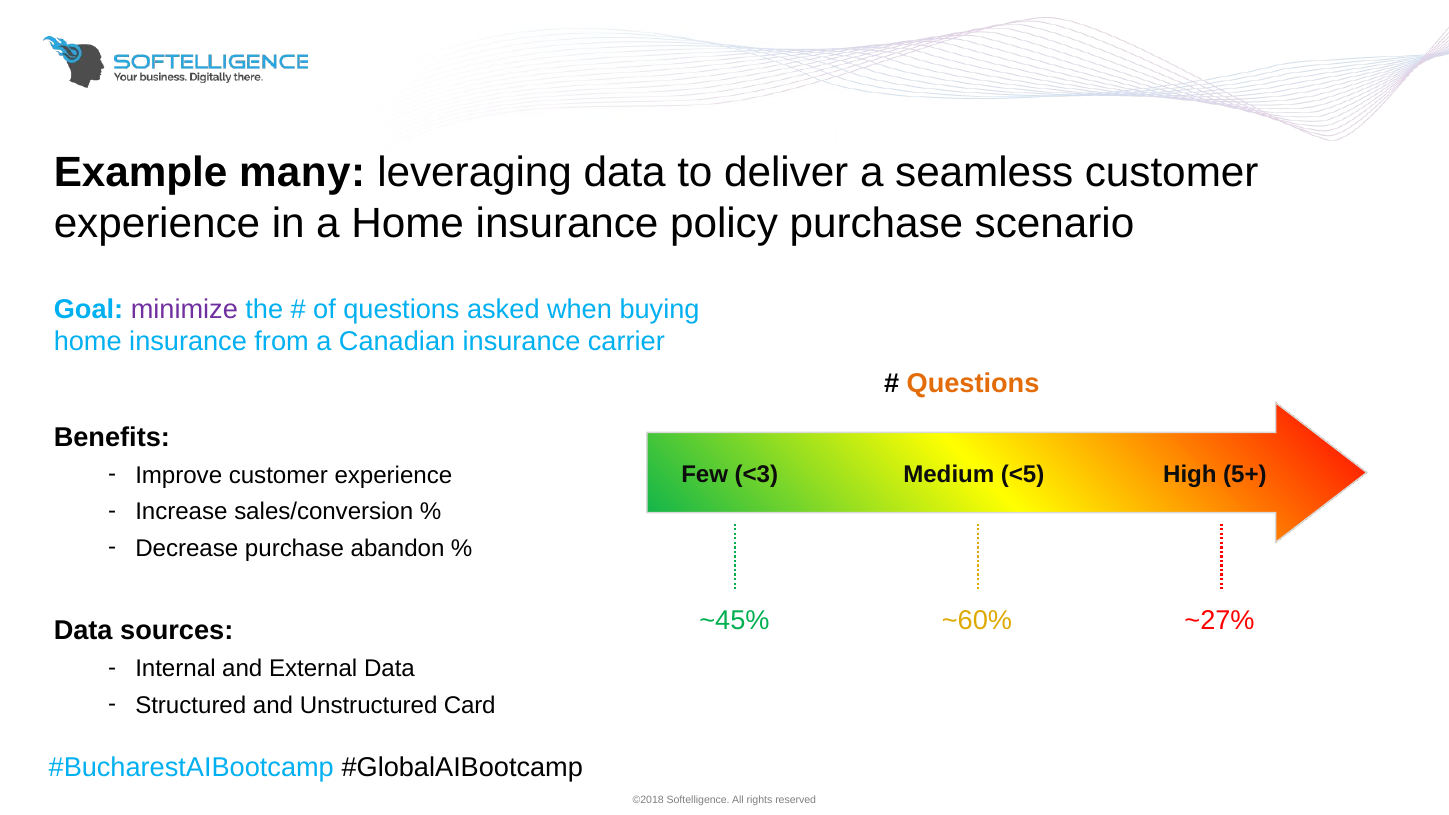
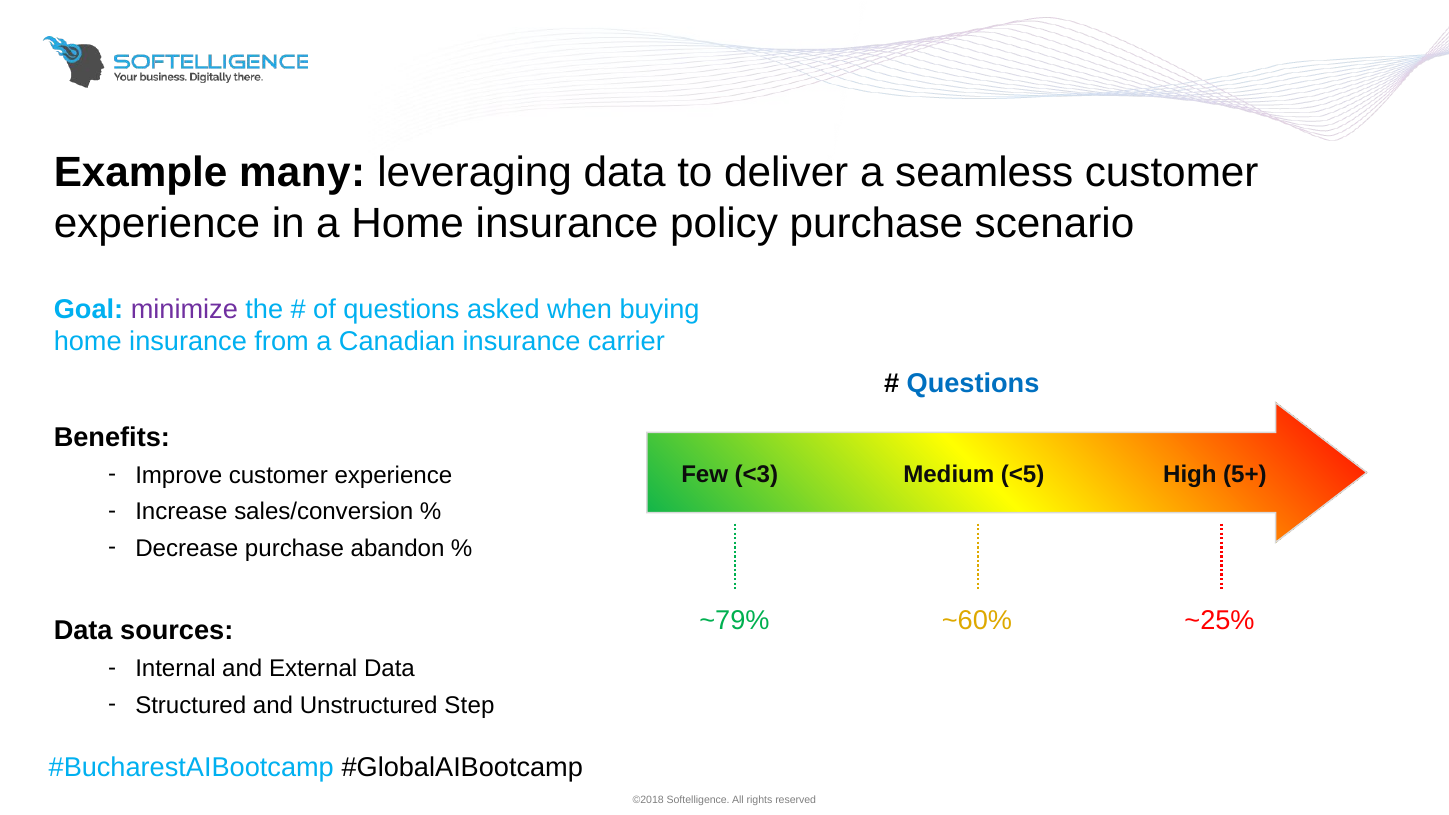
Questions at (973, 384) colour: orange -> blue
~45%: ~45% -> ~79%
~27%: ~27% -> ~25%
Card: Card -> Step
